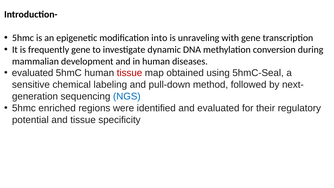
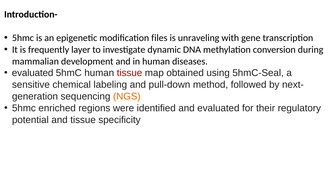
into: into -> files
frequently gene: gene -> layer
NGS colour: blue -> orange
